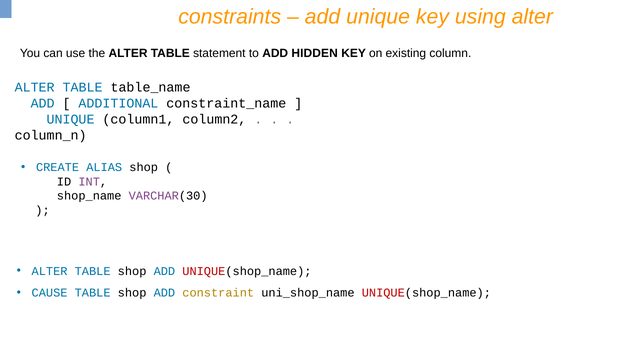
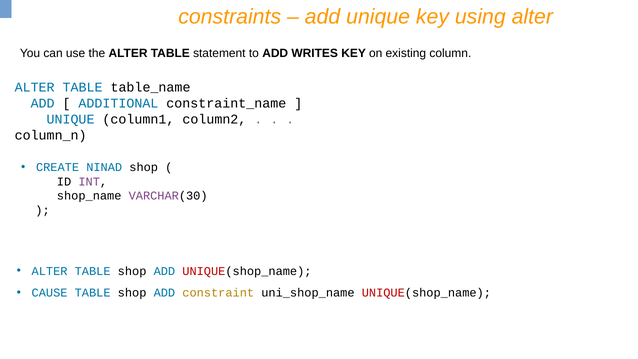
HIDDEN: HIDDEN -> WRITES
ALIAS: ALIAS -> NINAD
